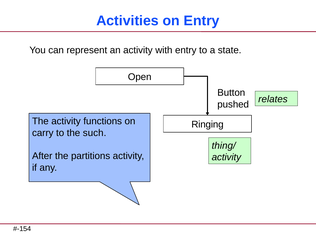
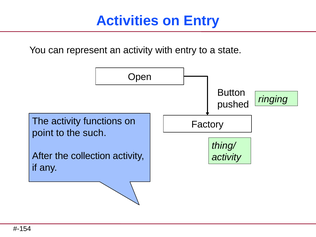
relates: relates -> ringing
Ringing: Ringing -> Factory
carry: carry -> point
partitions: partitions -> collection
